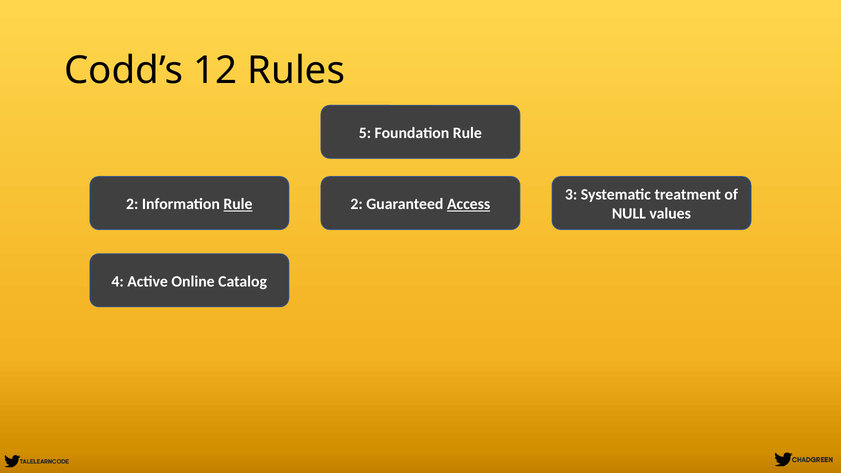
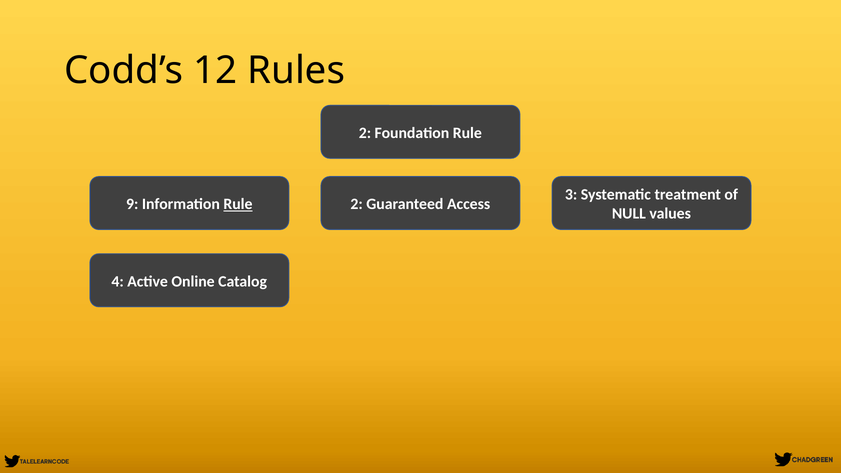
5 at (365, 133): 5 -> 2
2 at (132, 204): 2 -> 9
Access underline: present -> none
